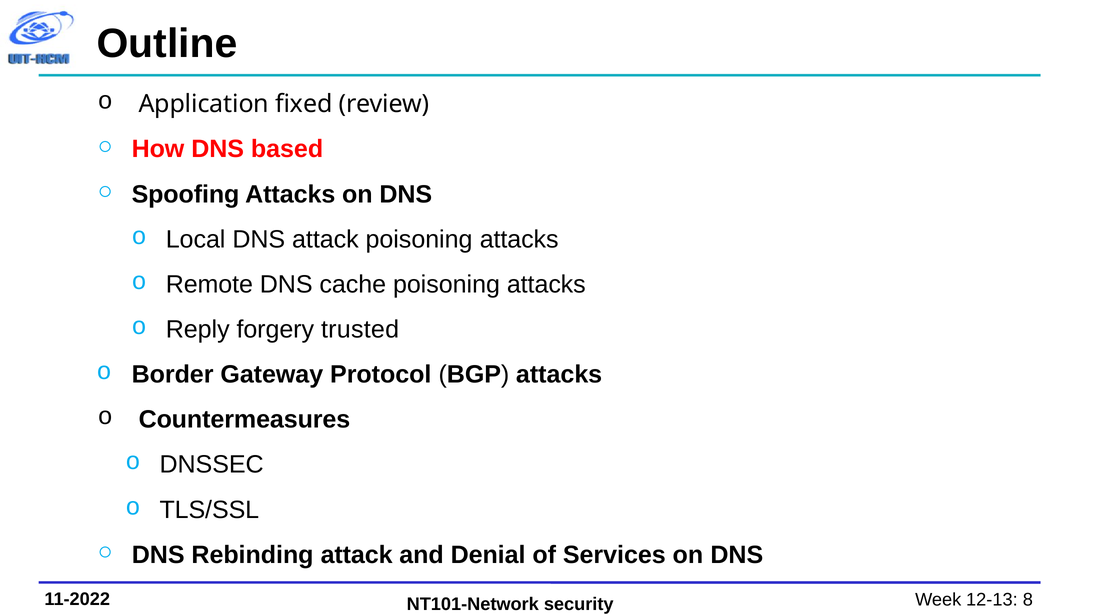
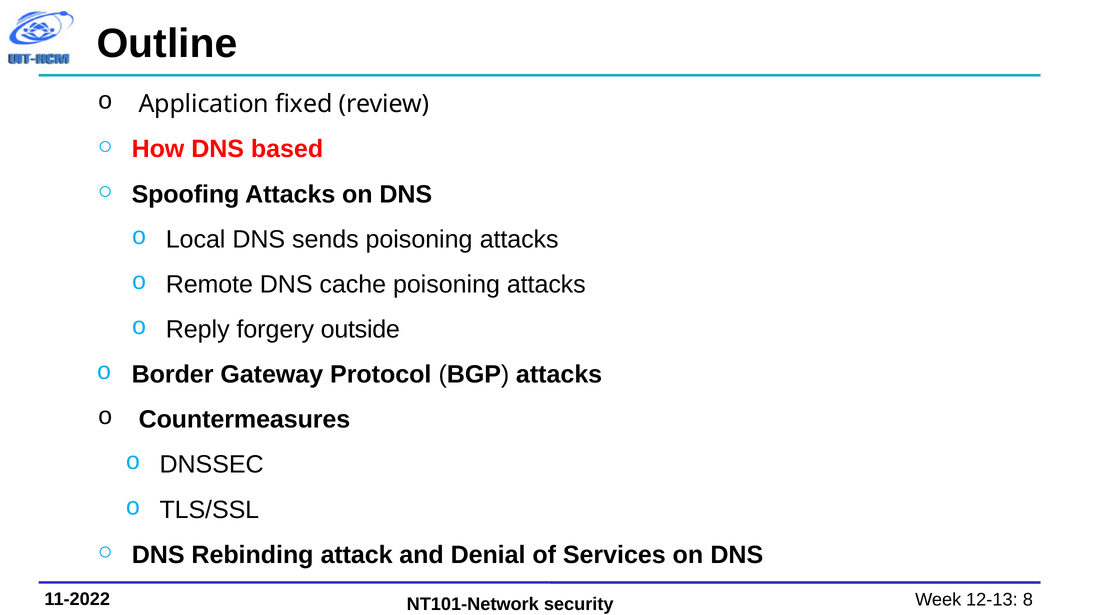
DNS attack: attack -> sends
trusted: trusted -> outside
